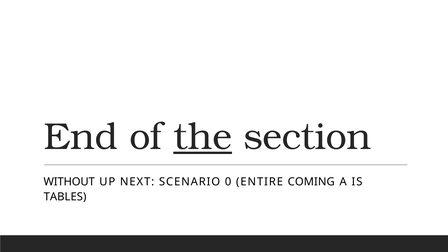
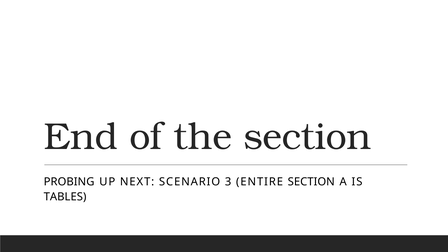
the underline: present -> none
WITHOUT: WITHOUT -> PROBING
0: 0 -> 3
ENTIRE COMING: COMING -> SECTION
